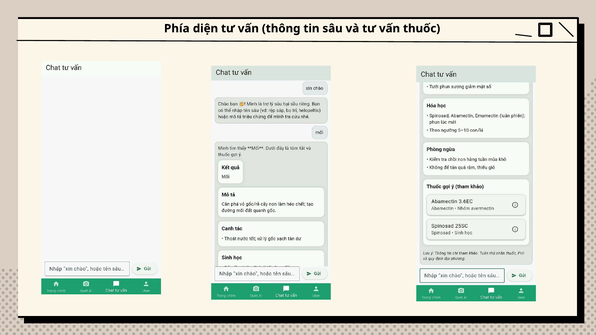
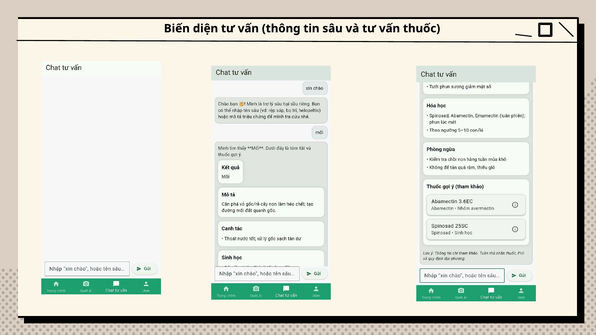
Phía: Phía -> Biến
